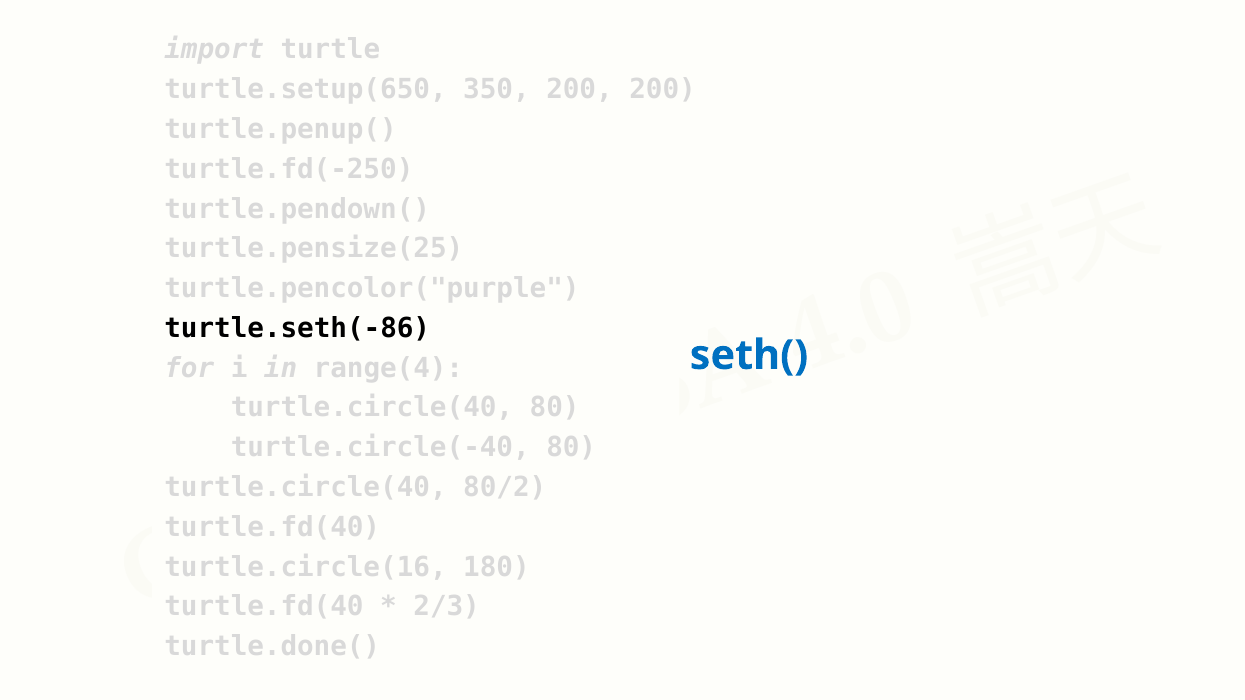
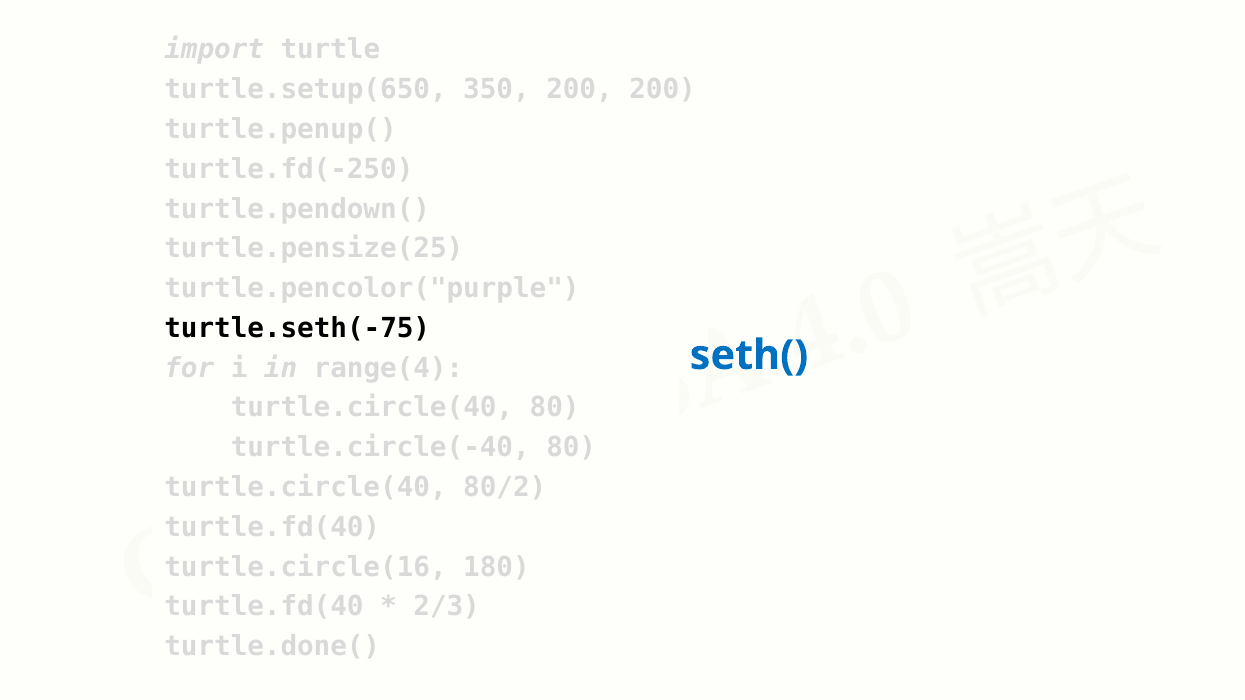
turtle.seth(-86: turtle.seth(-86 -> turtle.seth(-75
